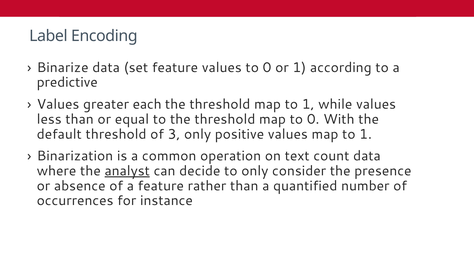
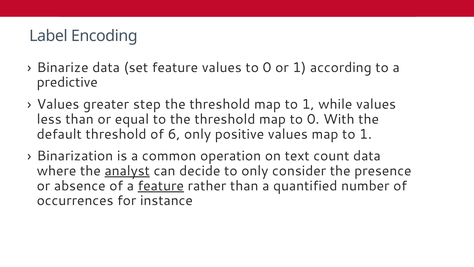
each: each -> step
3: 3 -> 6
feature at (161, 186) underline: none -> present
